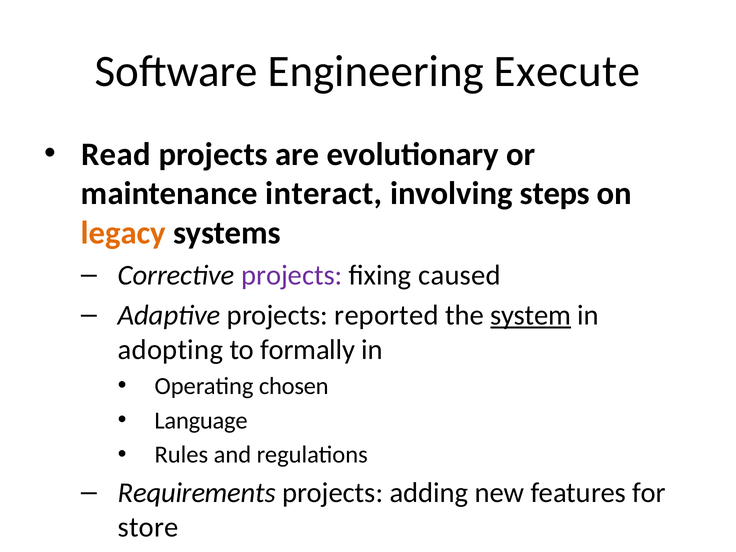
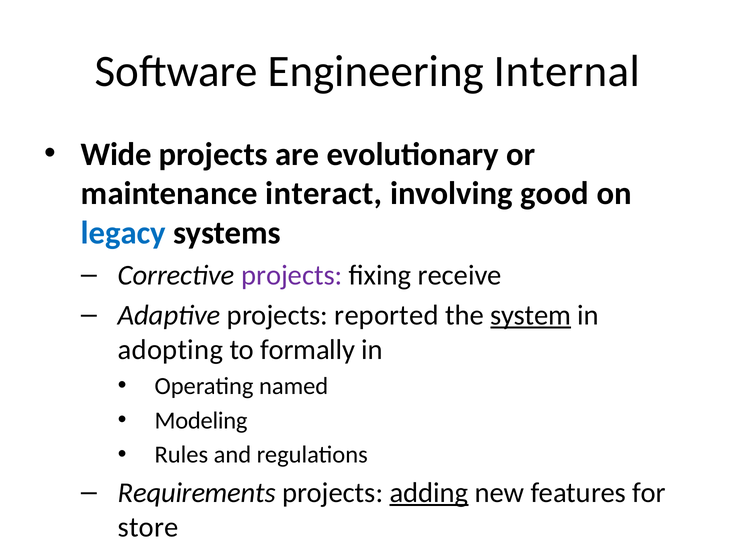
Execute: Execute -> Internal
Read: Read -> Wide
steps: steps -> good
legacy colour: orange -> blue
caused: caused -> receive
chosen: chosen -> named
Language: Language -> Modeling
adding underline: none -> present
